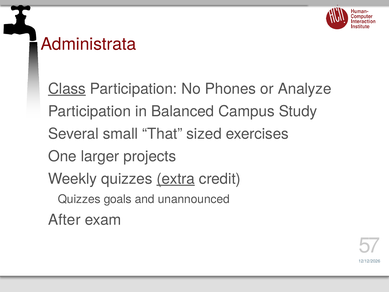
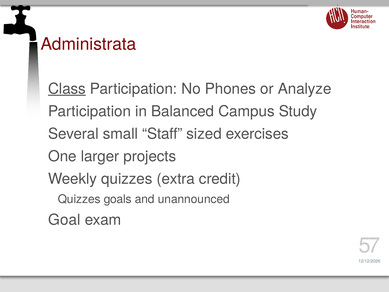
That: That -> Staff
extra underline: present -> none
After: After -> Goal
